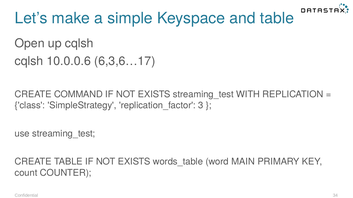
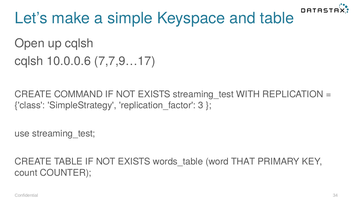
6,3,6…17: 6,3,6…17 -> 7,7,9…17
MAIN: MAIN -> THAT
